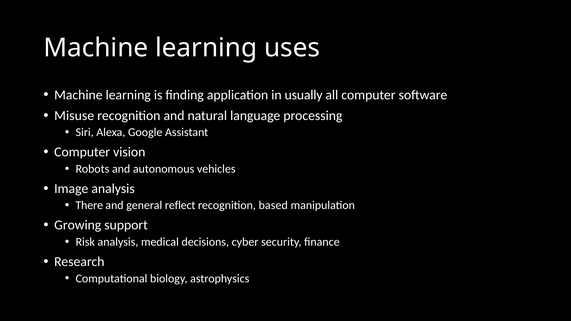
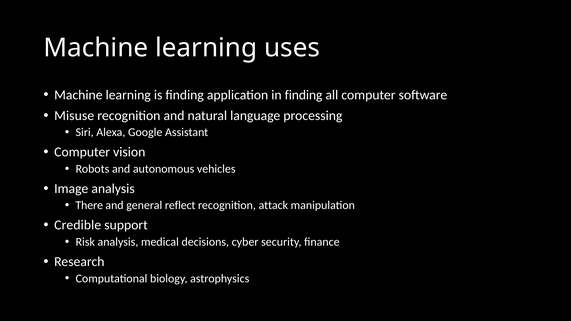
in usually: usually -> finding
based: based -> attack
Growing: Growing -> Credible
